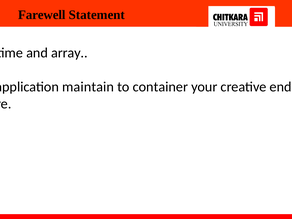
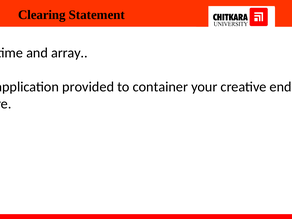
Farewell: Farewell -> Clearing
maintain: maintain -> provided
